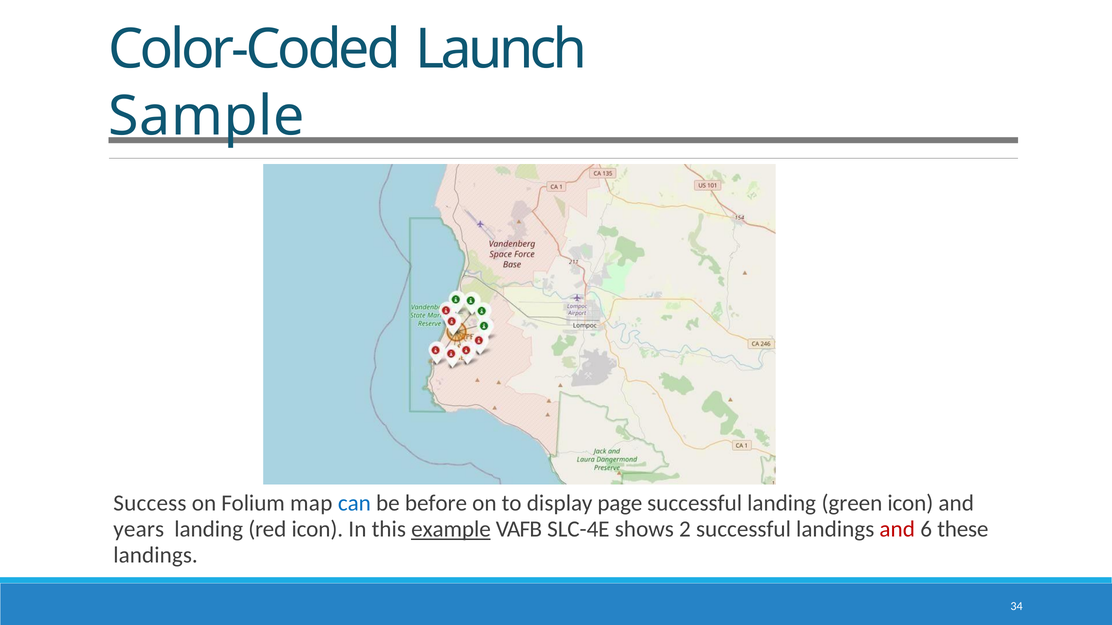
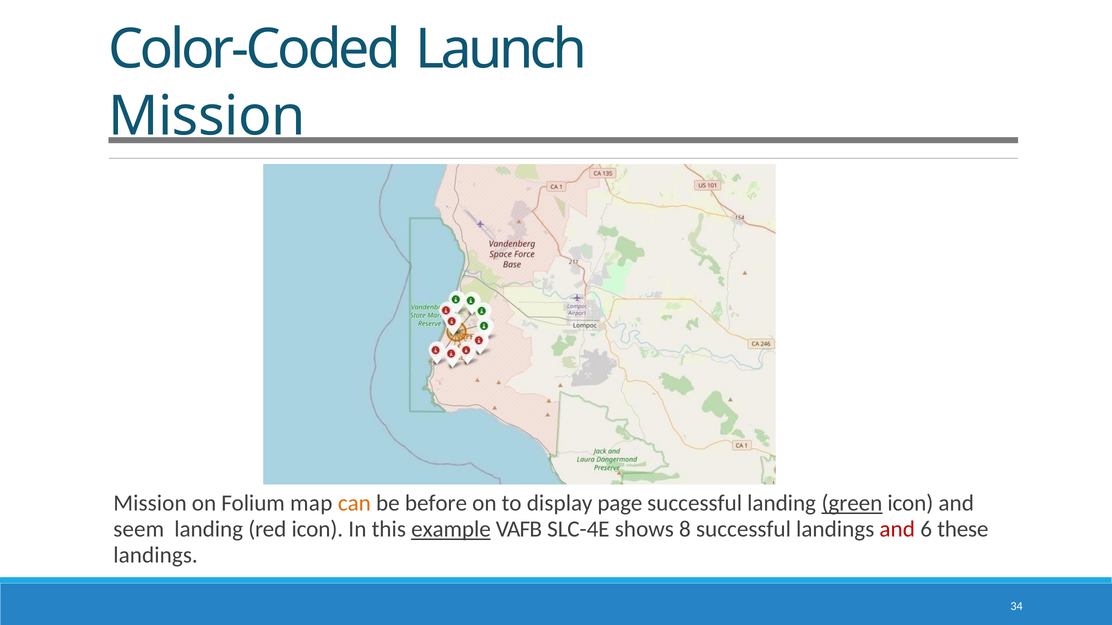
Sample at (206, 116): Sample -> Mission
Success at (150, 504): Success -> Mission
can colour: blue -> orange
green underline: none -> present
years: years -> seem
2: 2 -> 8
